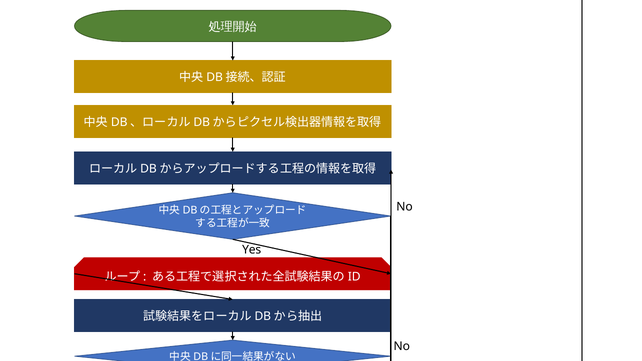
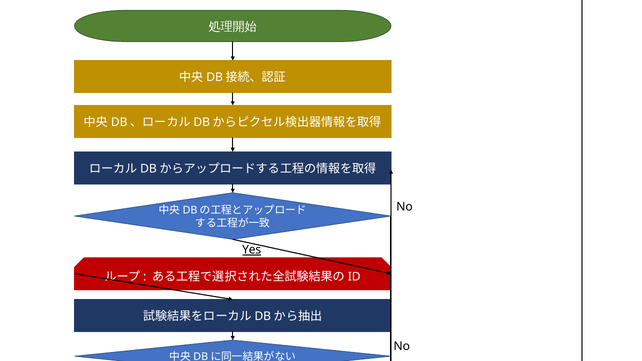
Yes underline: none -> present
